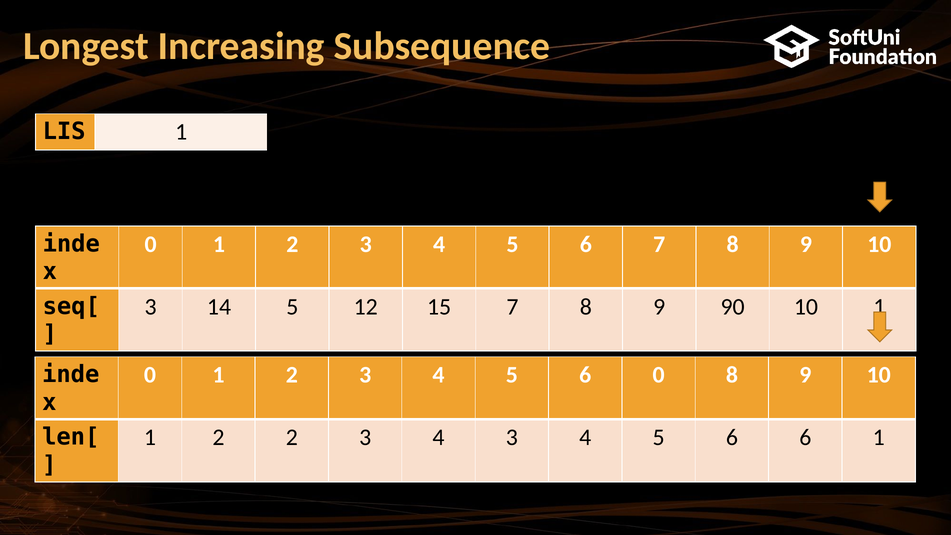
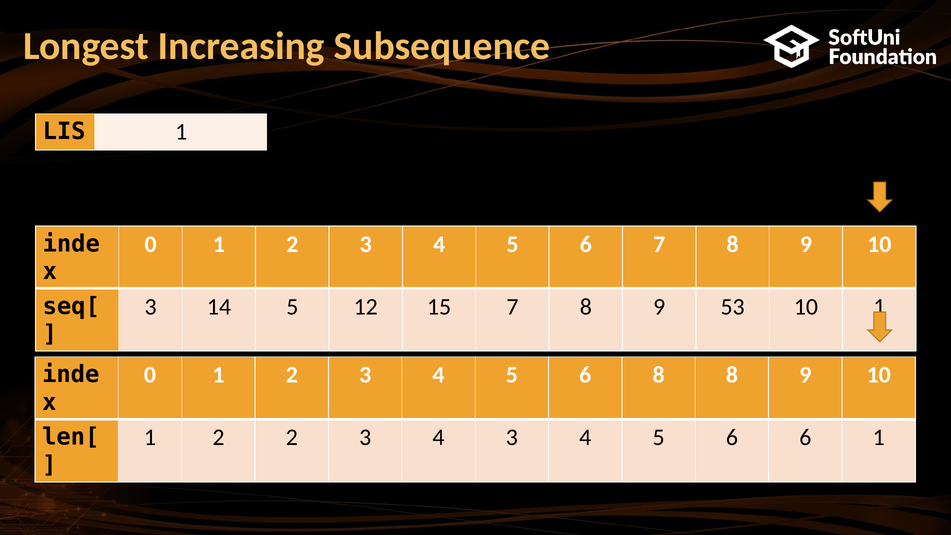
90: 90 -> 53
6 0: 0 -> 8
